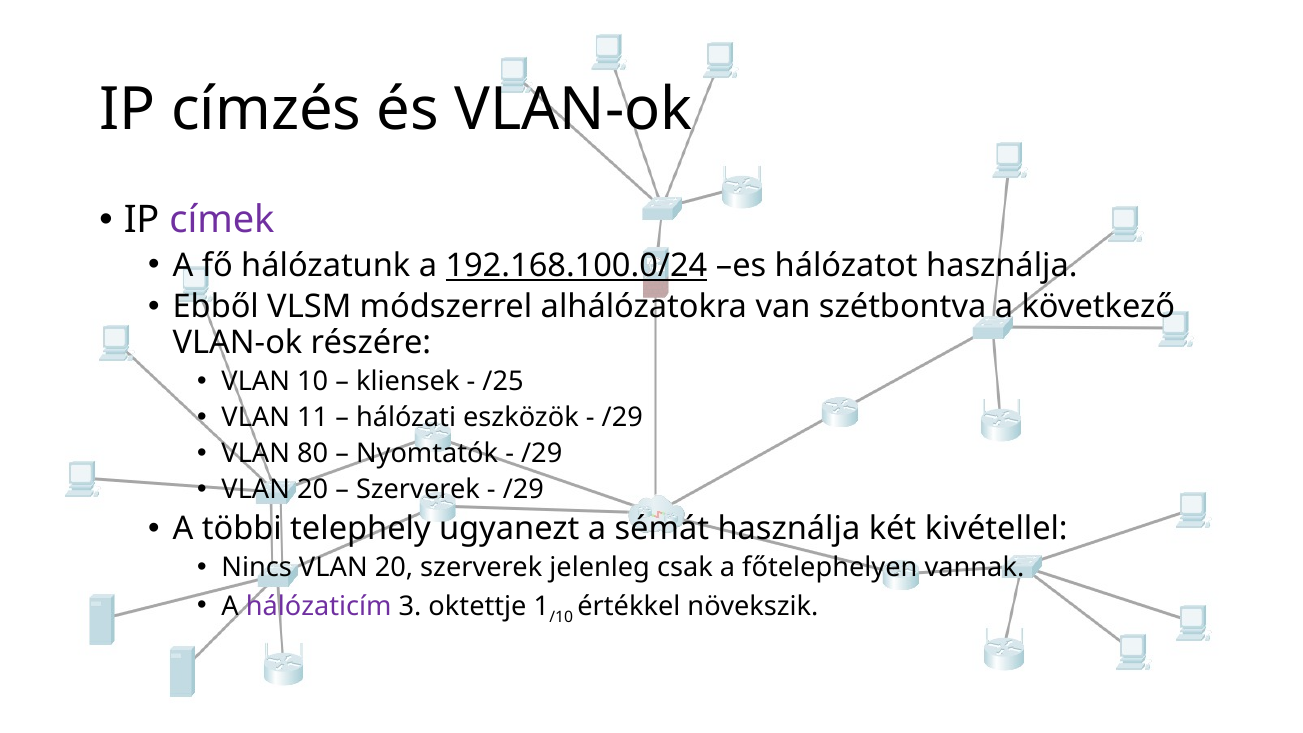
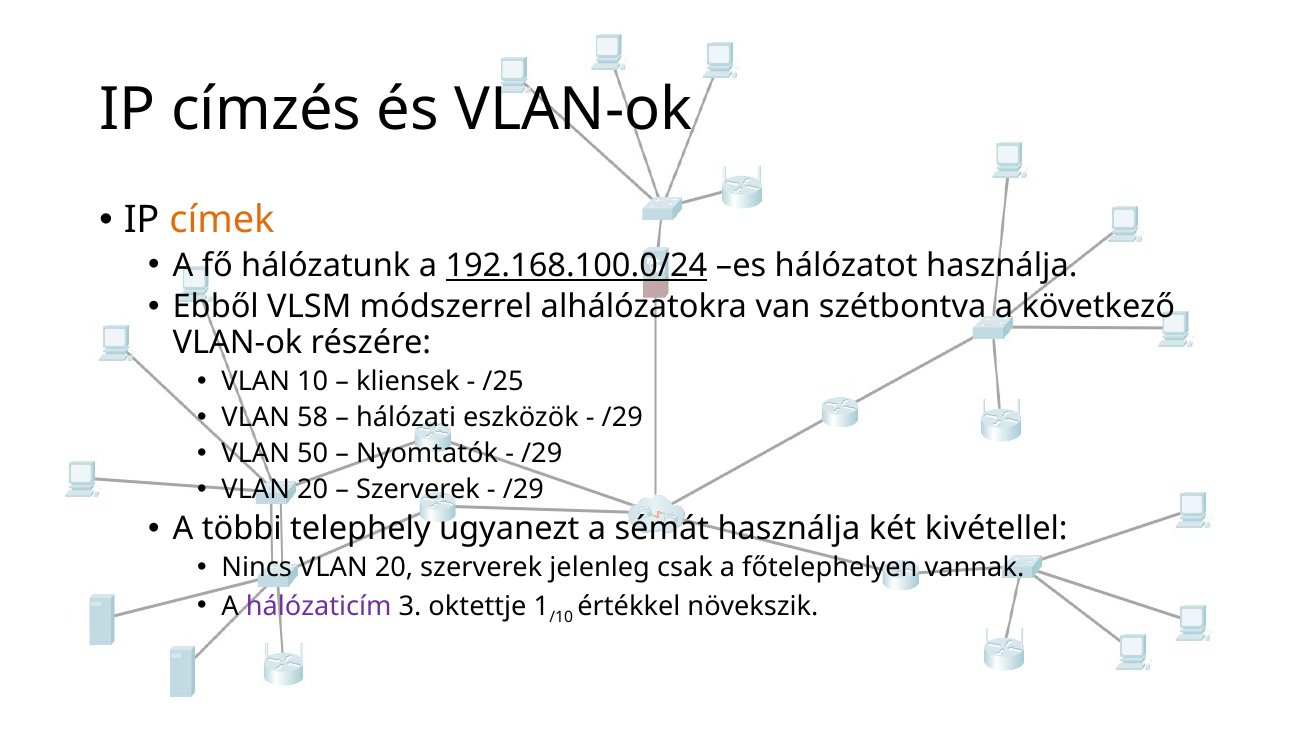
címek colour: purple -> orange
11: 11 -> 58
80: 80 -> 50
